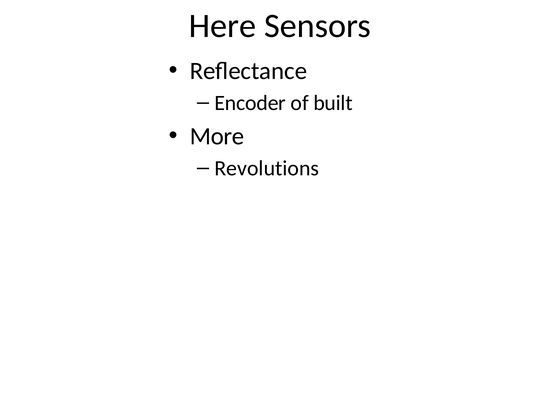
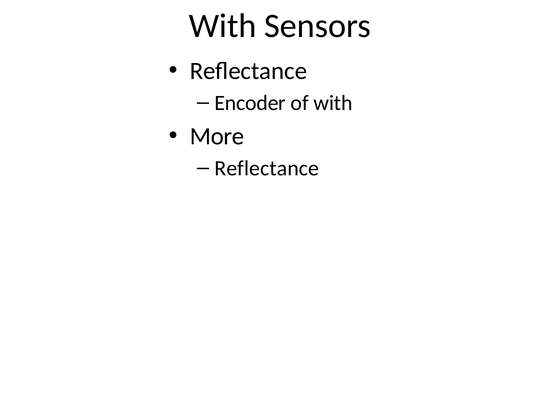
Here at (223, 26): Here -> With
of built: built -> with
Revolutions at (267, 168): Revolutions -> Reflectance
